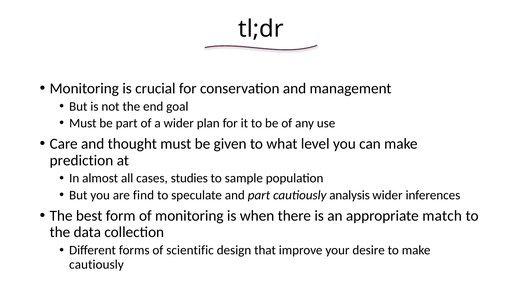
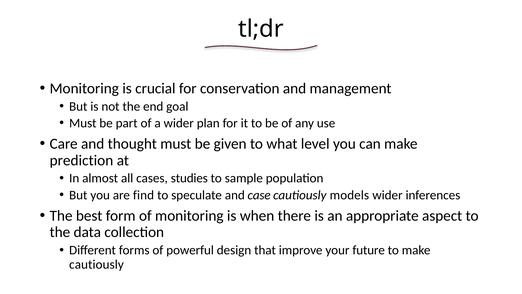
and part: part -> case
analysis: analysis -> models
match: match -> aspect
scientific: scientific -> powerful
desire: desire -> future
